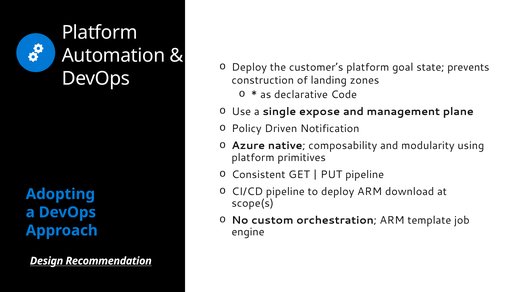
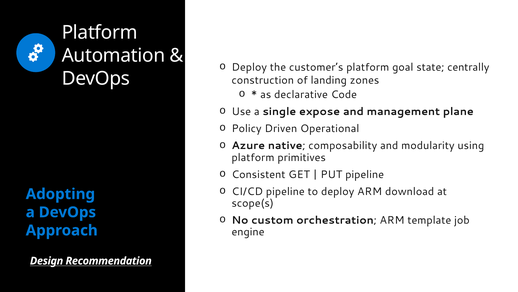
prevents: prevents -> centrally
Notification: Notification -> Operational
